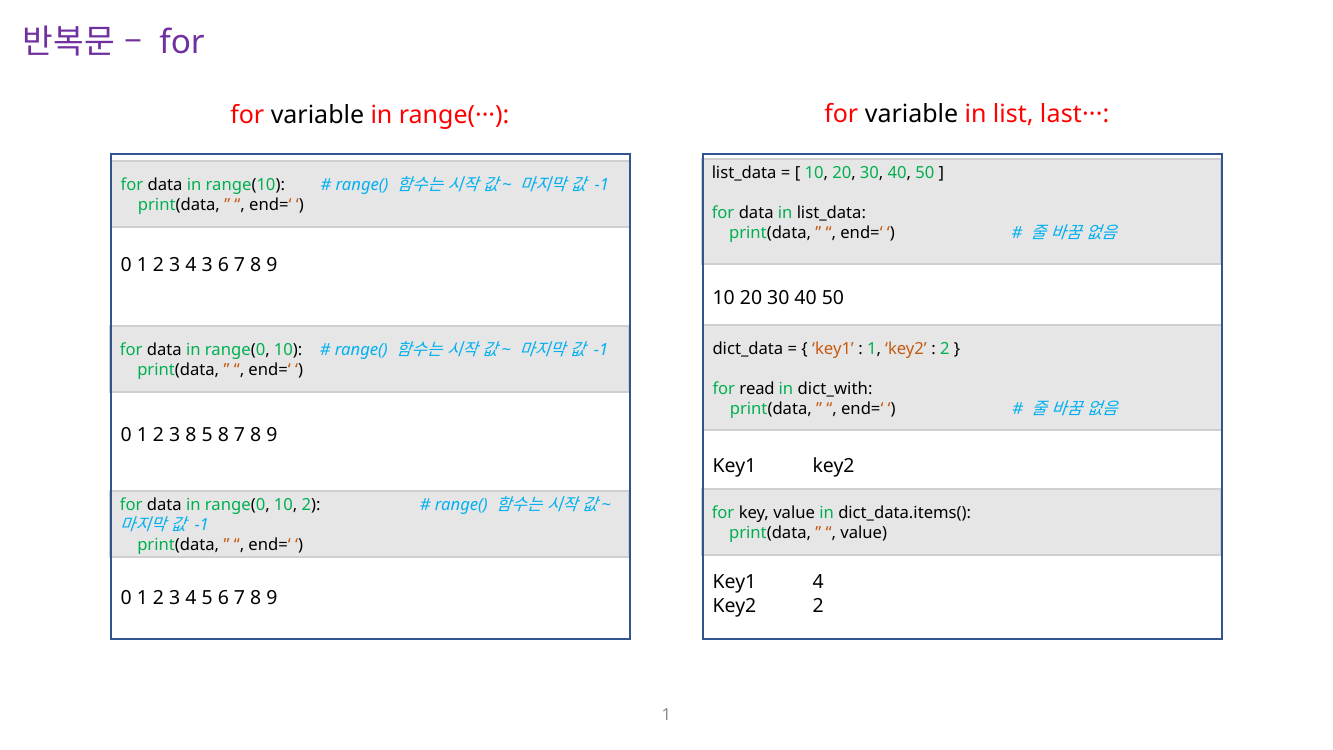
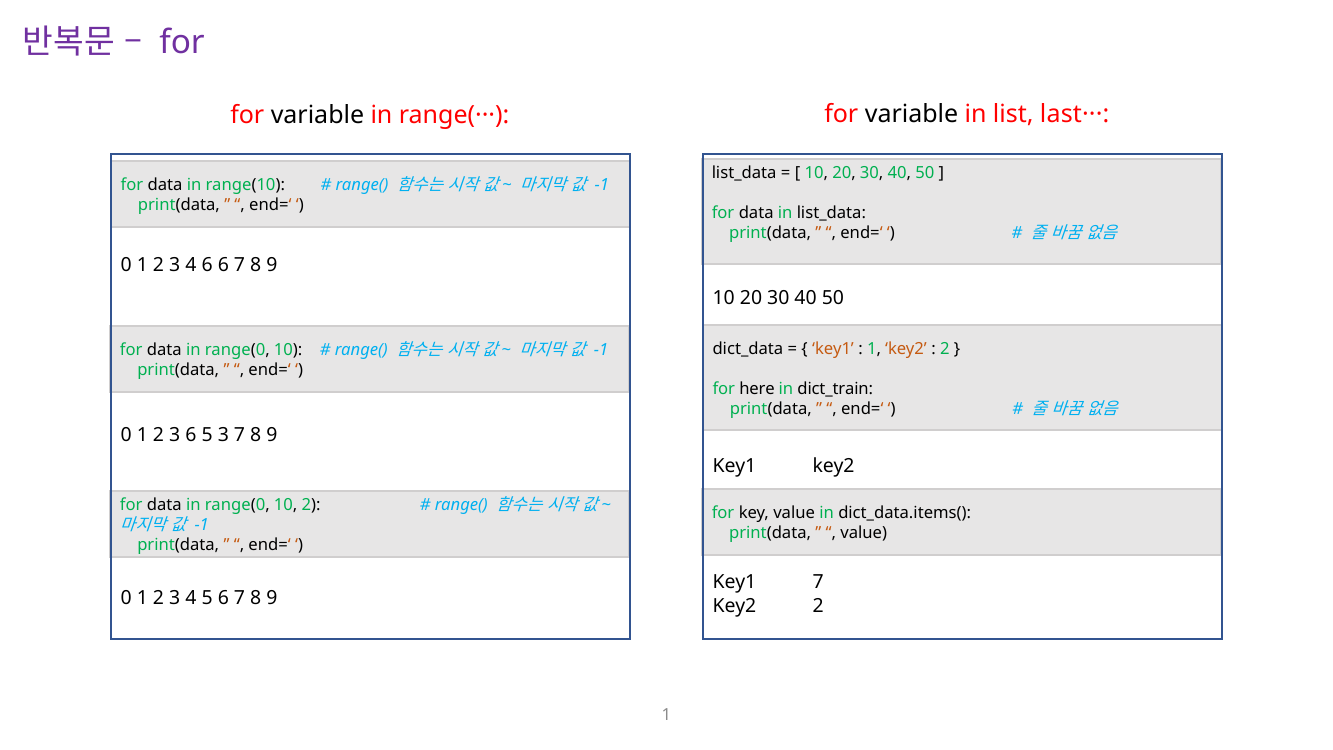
4 3: 3 -> 6
read: read -> here
dict_with: dict_with -> dict_train
3 8: 8 -> 6
5 8: 8 -> 3
Key1 4: 4 -> 7
